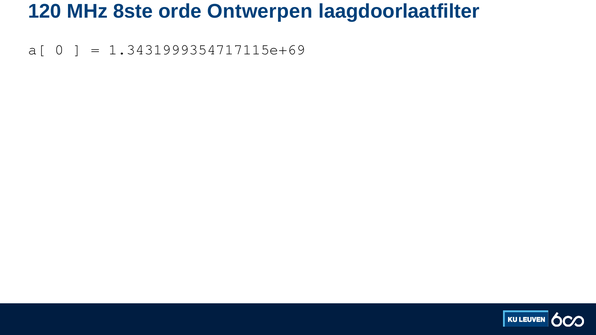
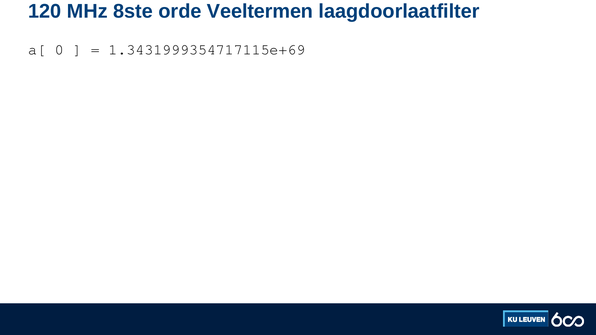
Ontwerpen: Ontwerpen -> Veeltermen
